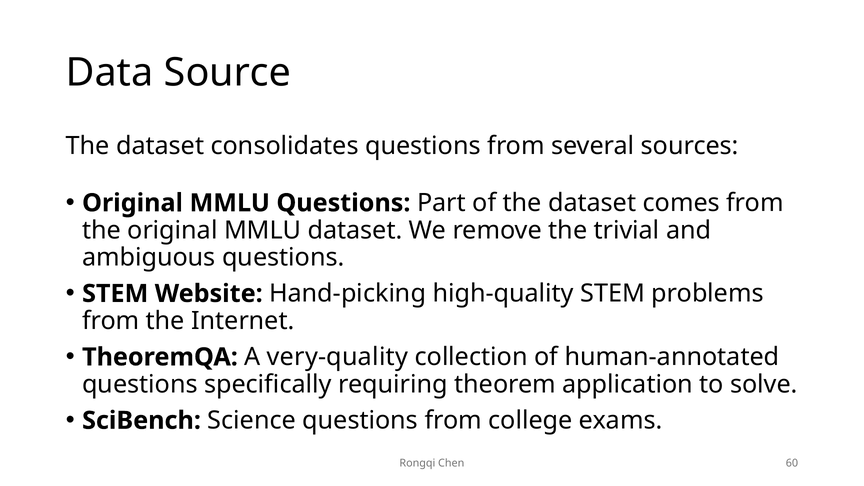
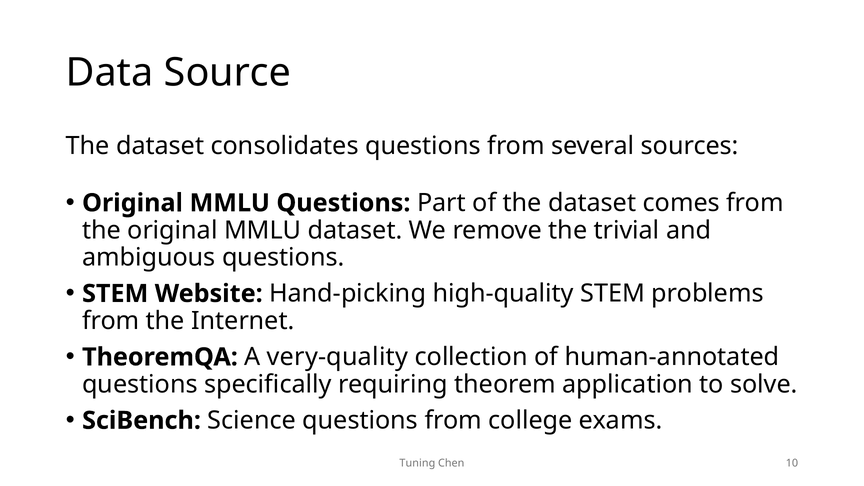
Rongqi: Rongqi -> Tuning
60: 60 -> 10
